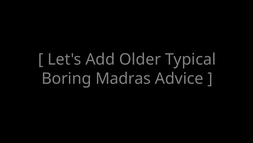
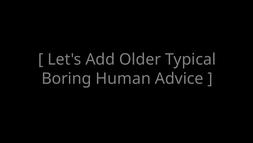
Madras: Madras -> Human
